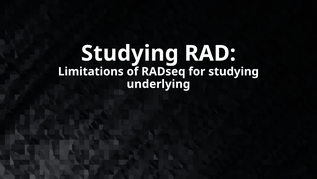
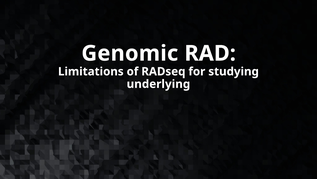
Studying at (130, 53): Studying -> Genomic
